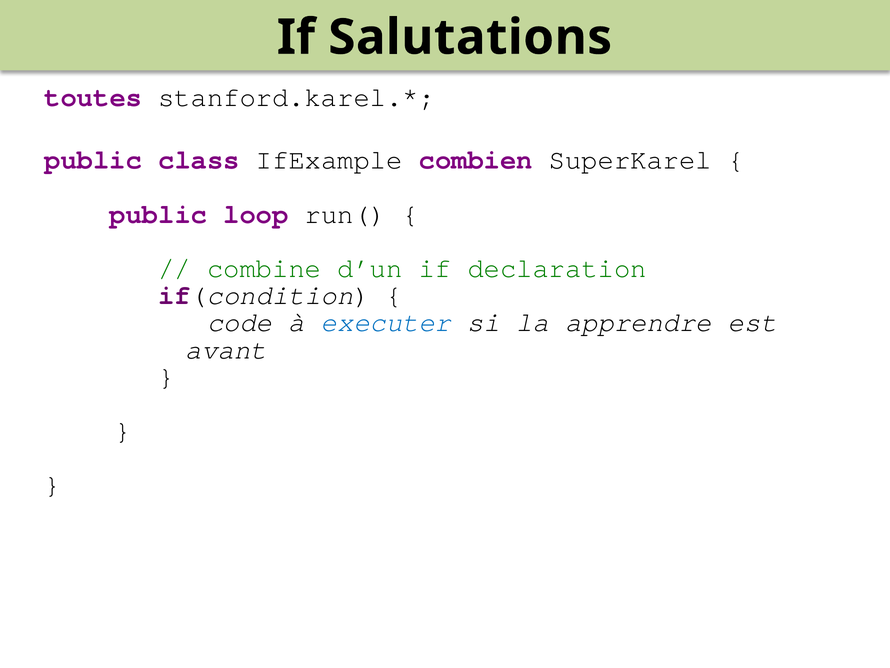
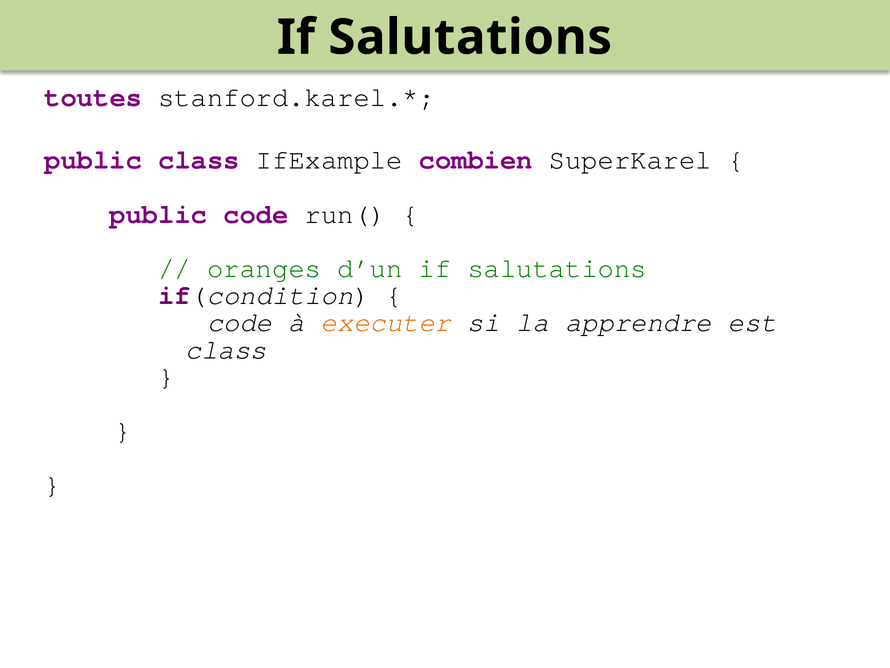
public loop: loop -> code
combine: combine -> oranges
d’un if declaration: declaration -> salutations
executer colour: blue -> orange
avant at (226, 349): avant -> class
